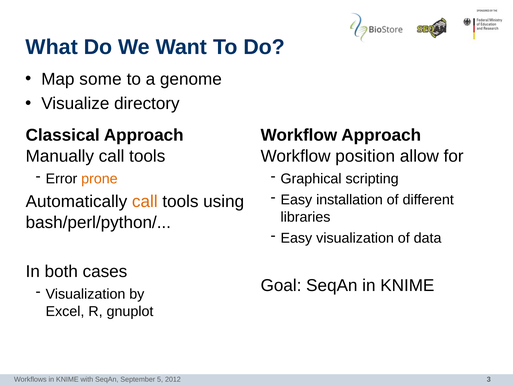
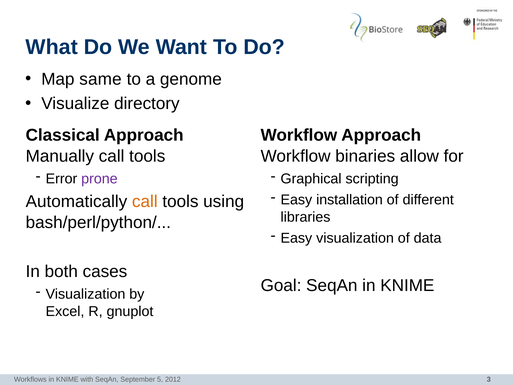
some: some -> same
position: position -> binaries
prone colour: orange -> purple
